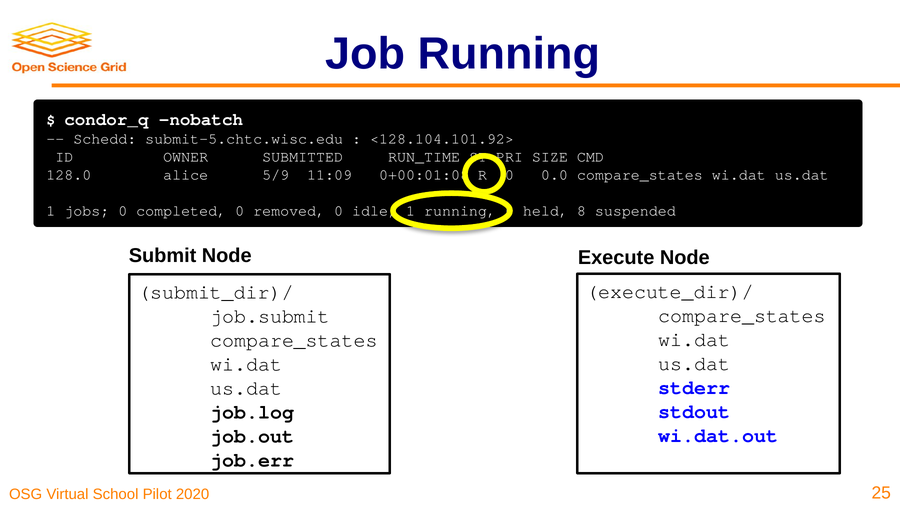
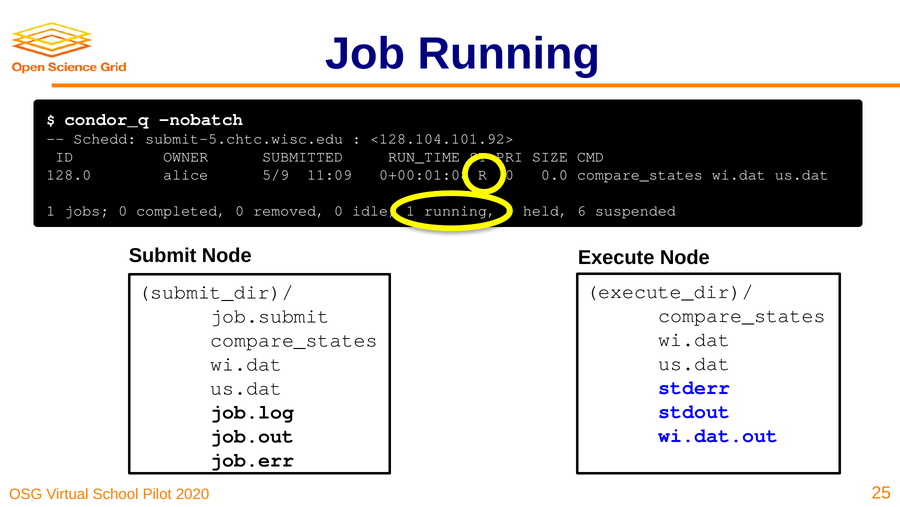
8: 8 -> 6
